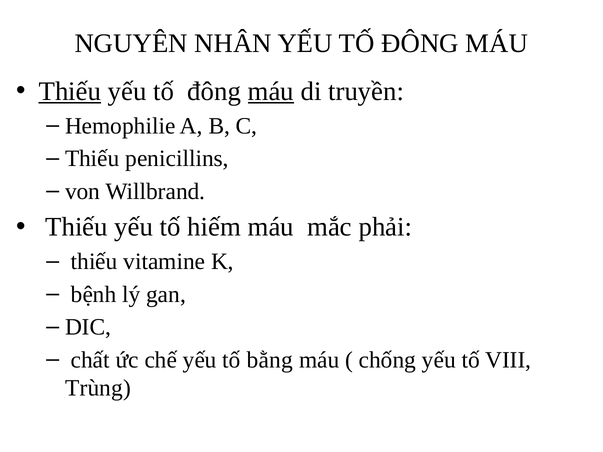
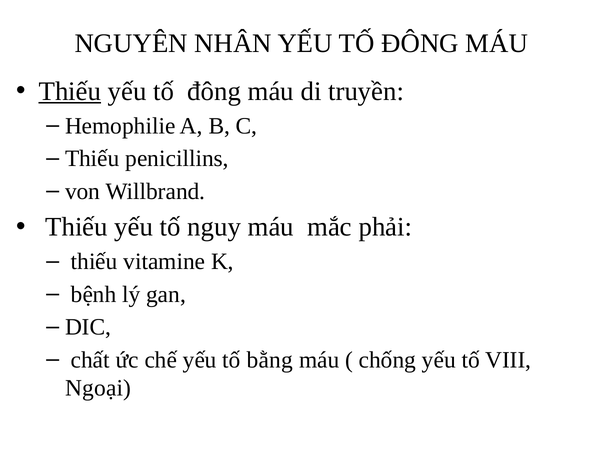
máu at (271, 91) underline: present -> none
hiếm: hiếm -> nguy
Trùng: Trùng -> Ngoại
